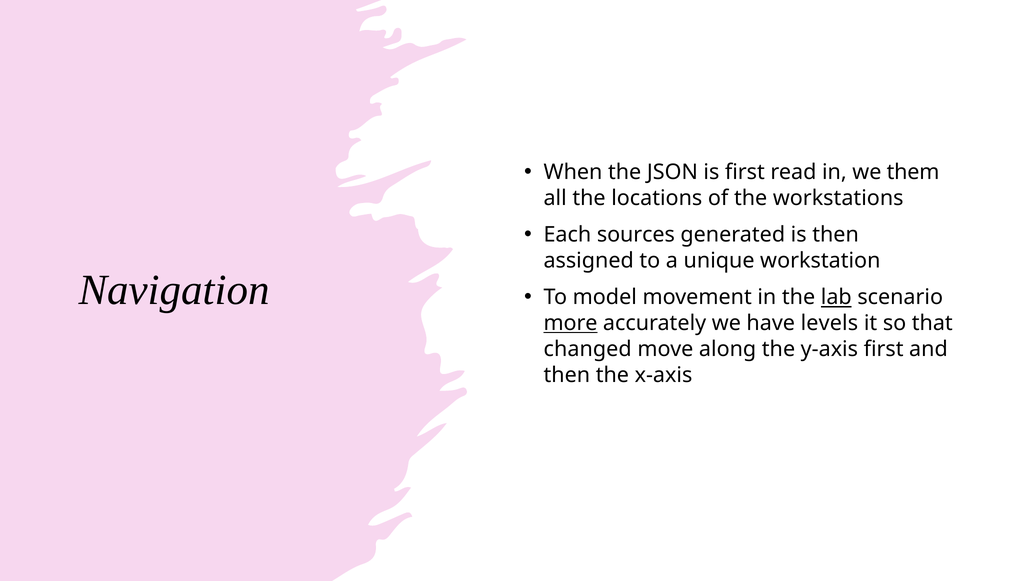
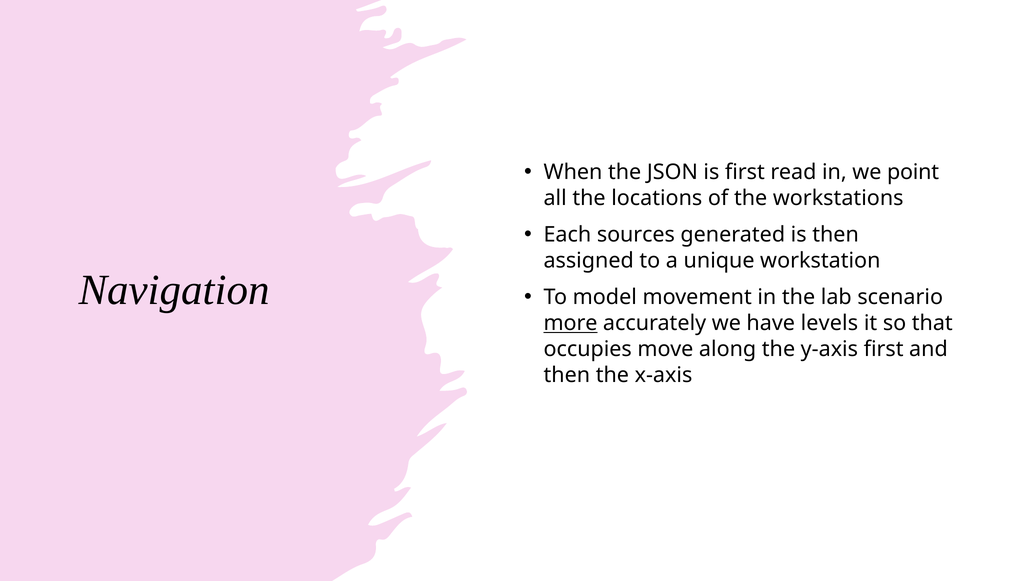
them: them -> point
lab underline: present -> none
changed: changed -> occupies
